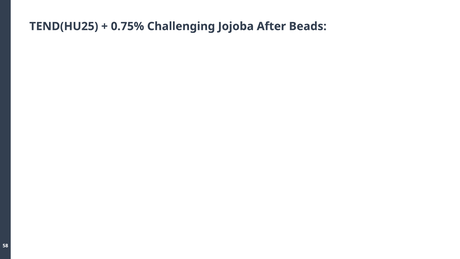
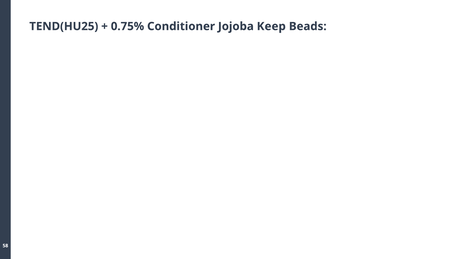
Challenging: Challenging -> Conditioner
After: After -> Keep
